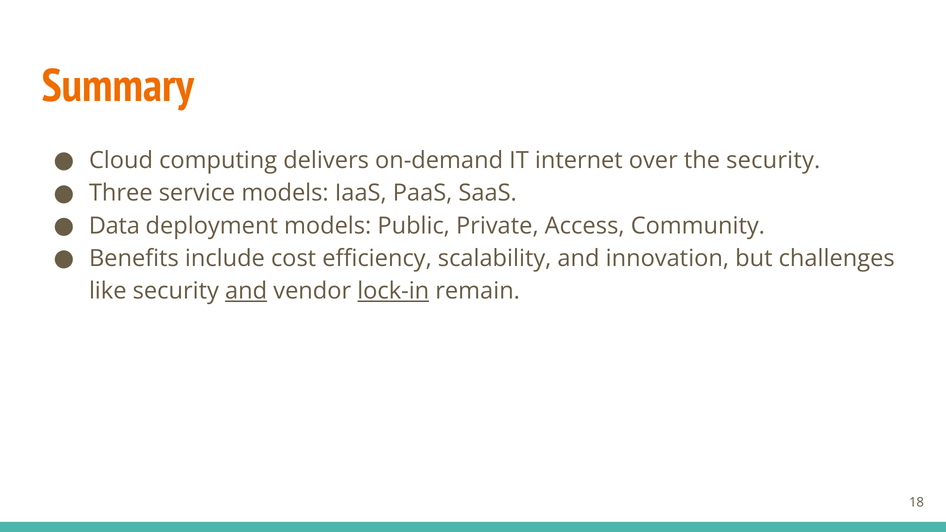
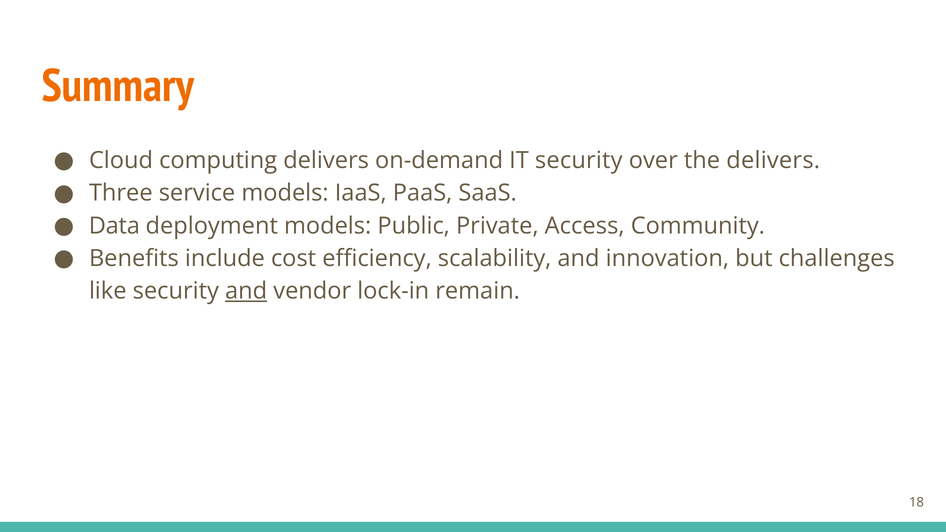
IT internet: internet -> security
the security: security -> delivers
lock-in underline: present -> none
